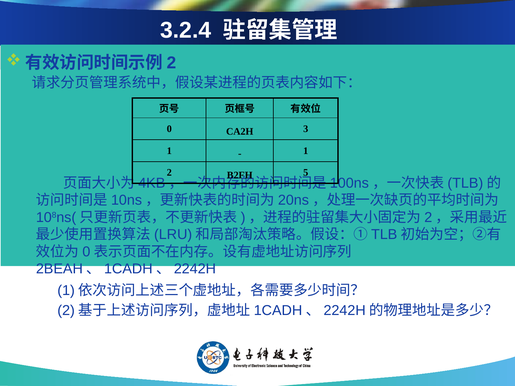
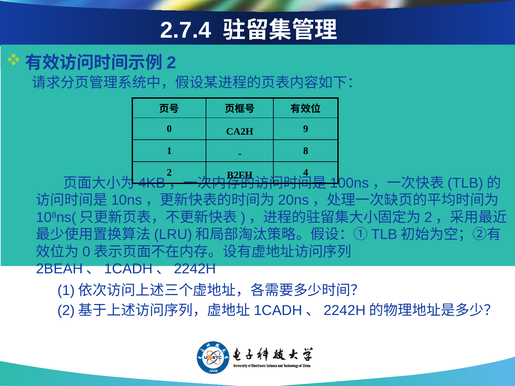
3.2.4: 3.2.4 -> 2.7.4
3: 3 -> 9
1 at (306, 151): 1 -> 8
5: 5 -> 4
